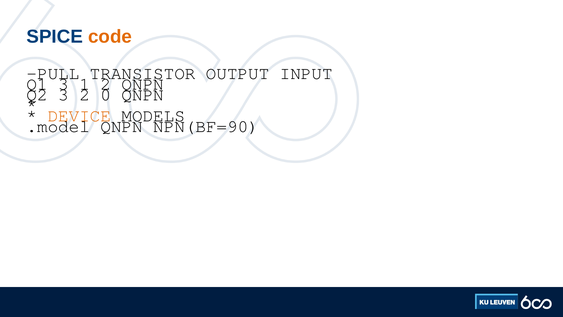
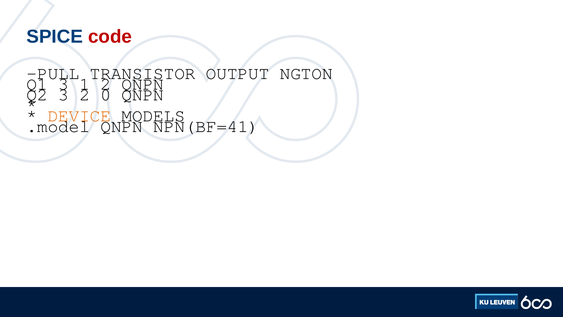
code colour: orange -> red
INPUT: INPUT -> NGTON
NPN(BF=90: NPN(BF=90 -> NPN(BF=41
